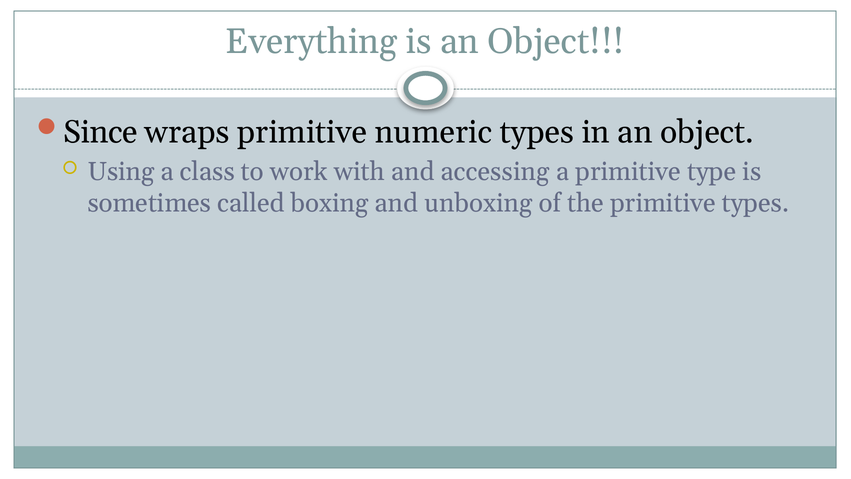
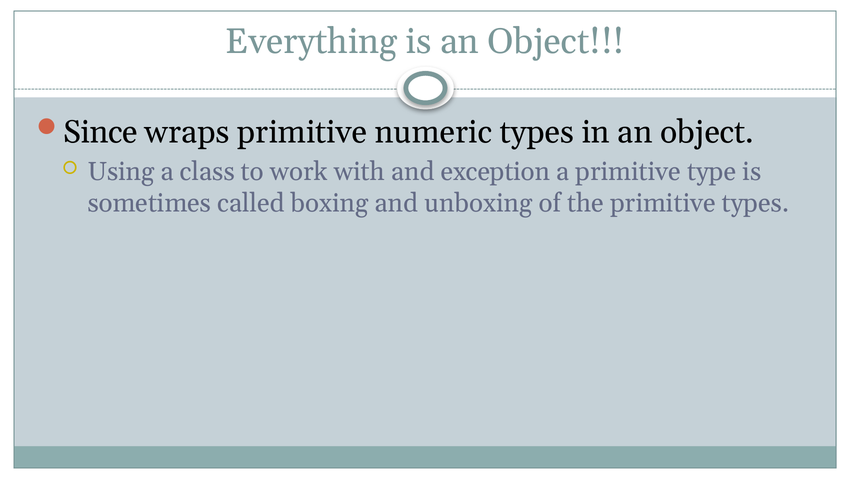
accessing: accessing -> exception
